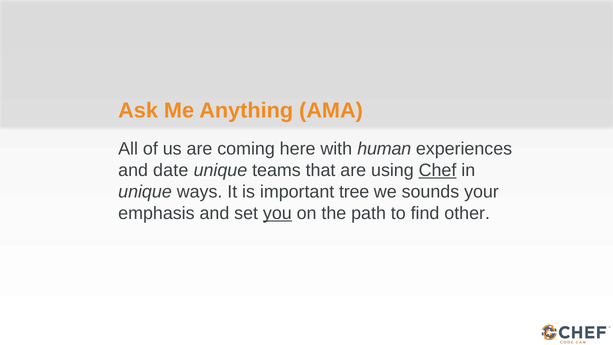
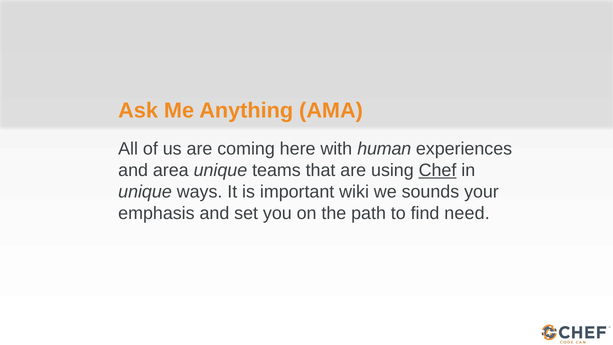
date: date -> area
tree: tree -> wiki
you underline: present -> none
other: other -> need
